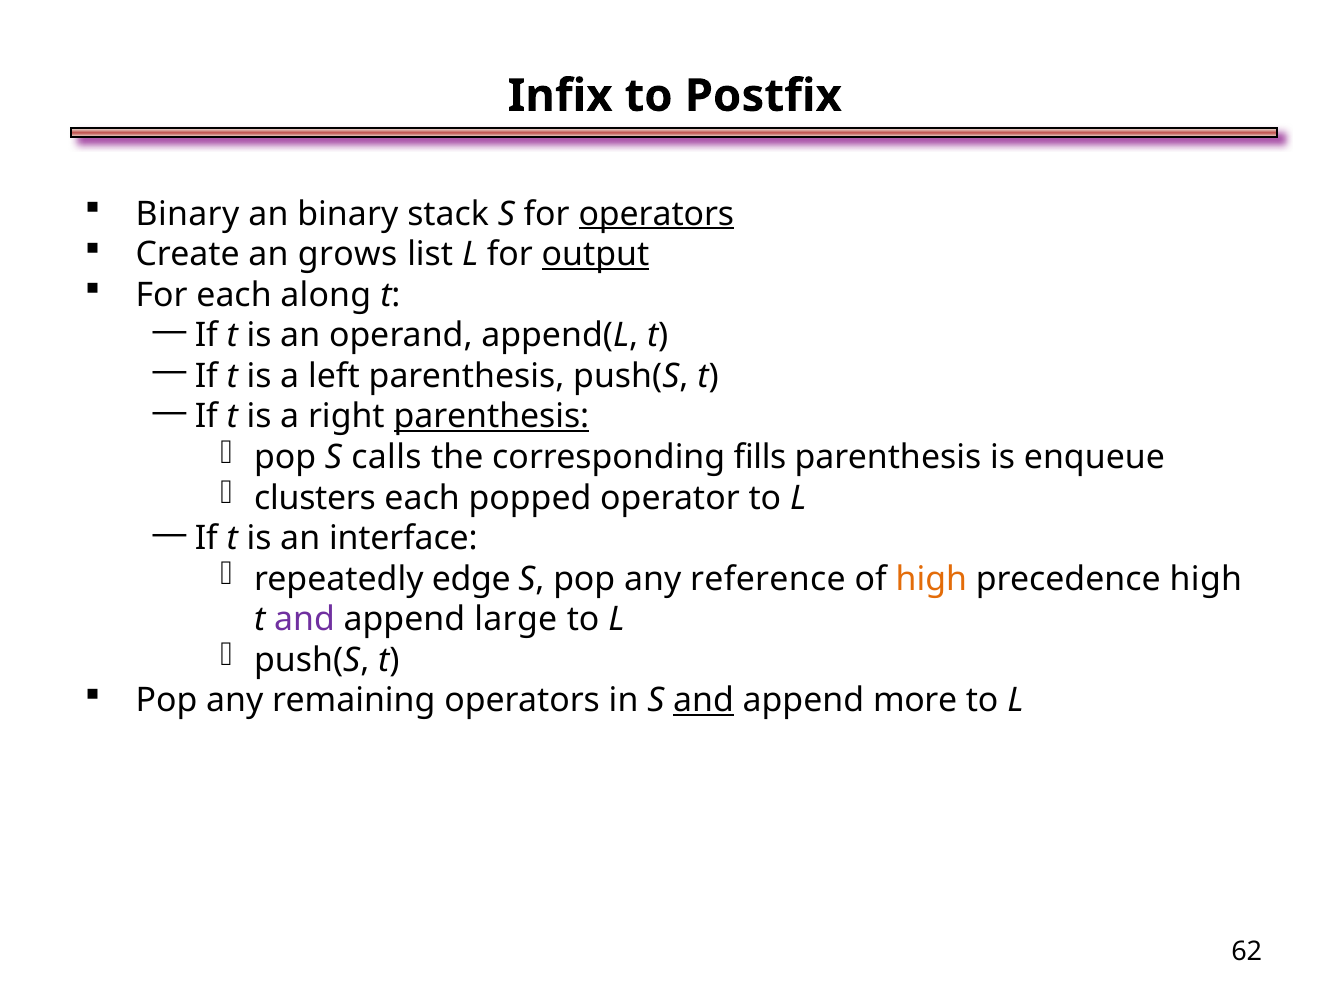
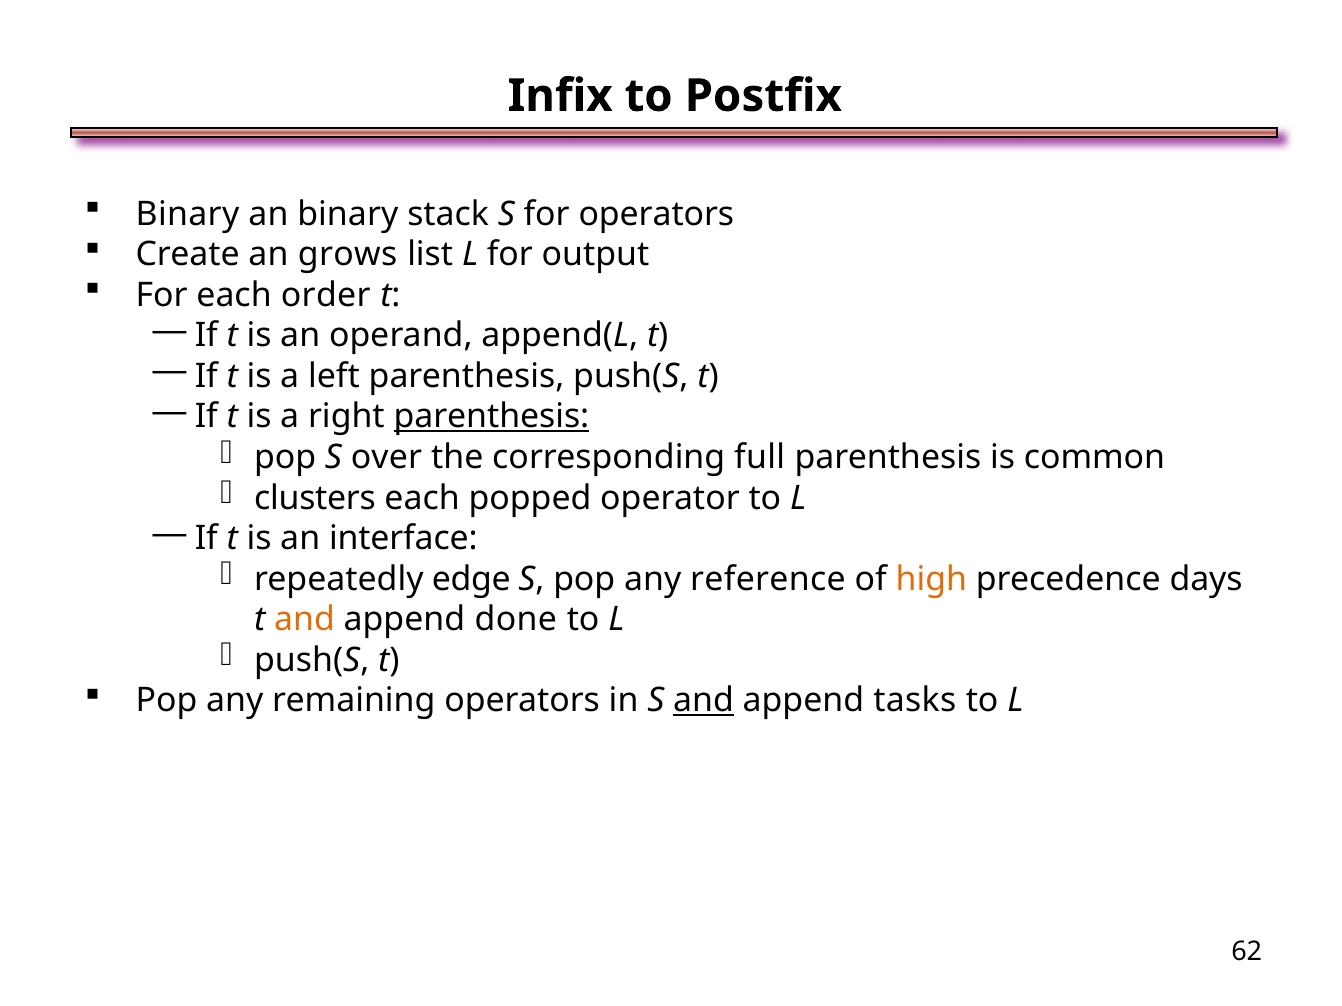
operators at (656, 214) underline: present -> none
output underline: present -> none
along: along -> order
calls: calls -> over
fills: fills -> full
enqueue: enqueue -> common
precedence high: high -> days
and at (304, 620) colour: purple -> orange
large: large -> done
more: more -> tasks
